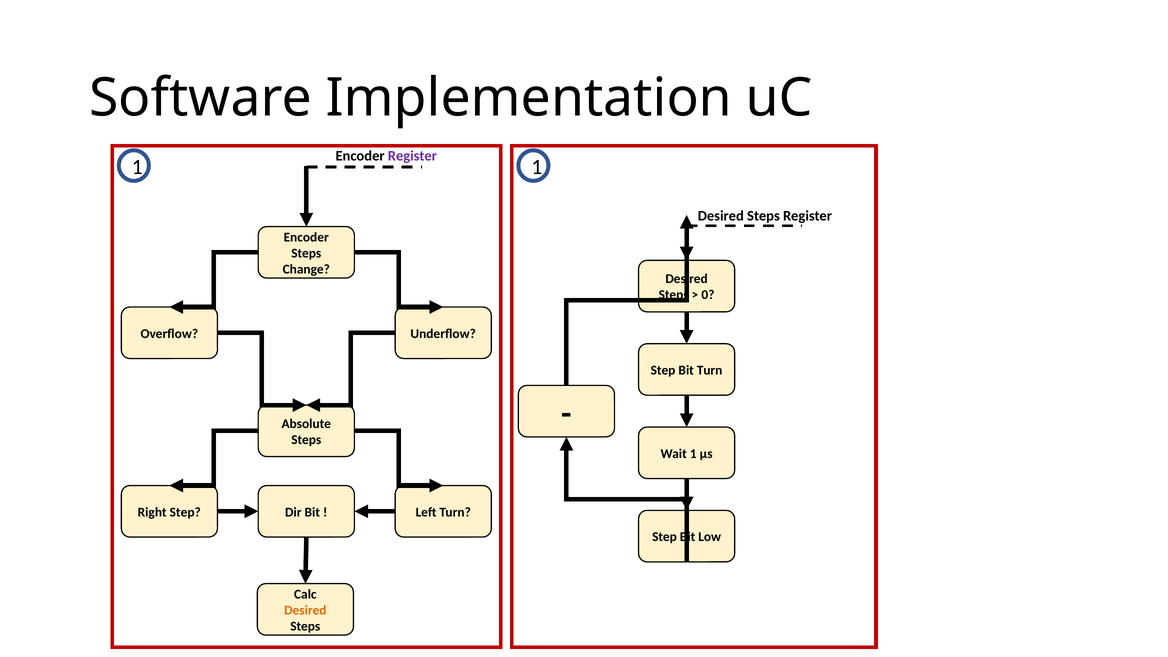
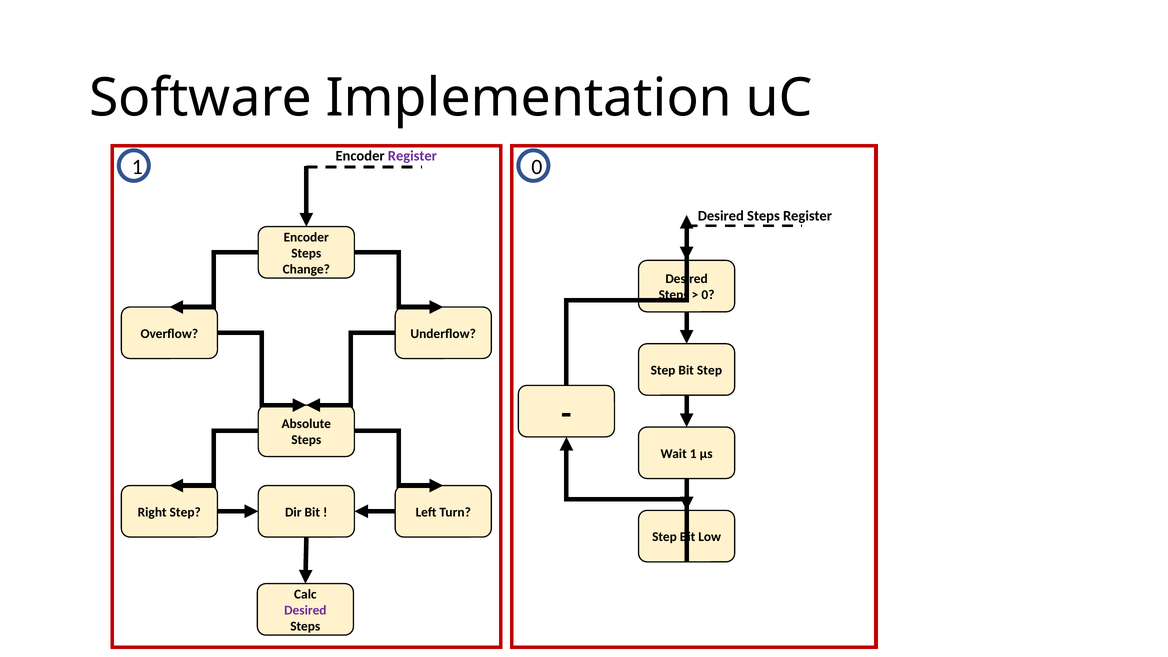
1 1: 1 -> 0
Turn at (710, 370): Turn -> Step
Desired at (305, 610) colour: orange -> purple
